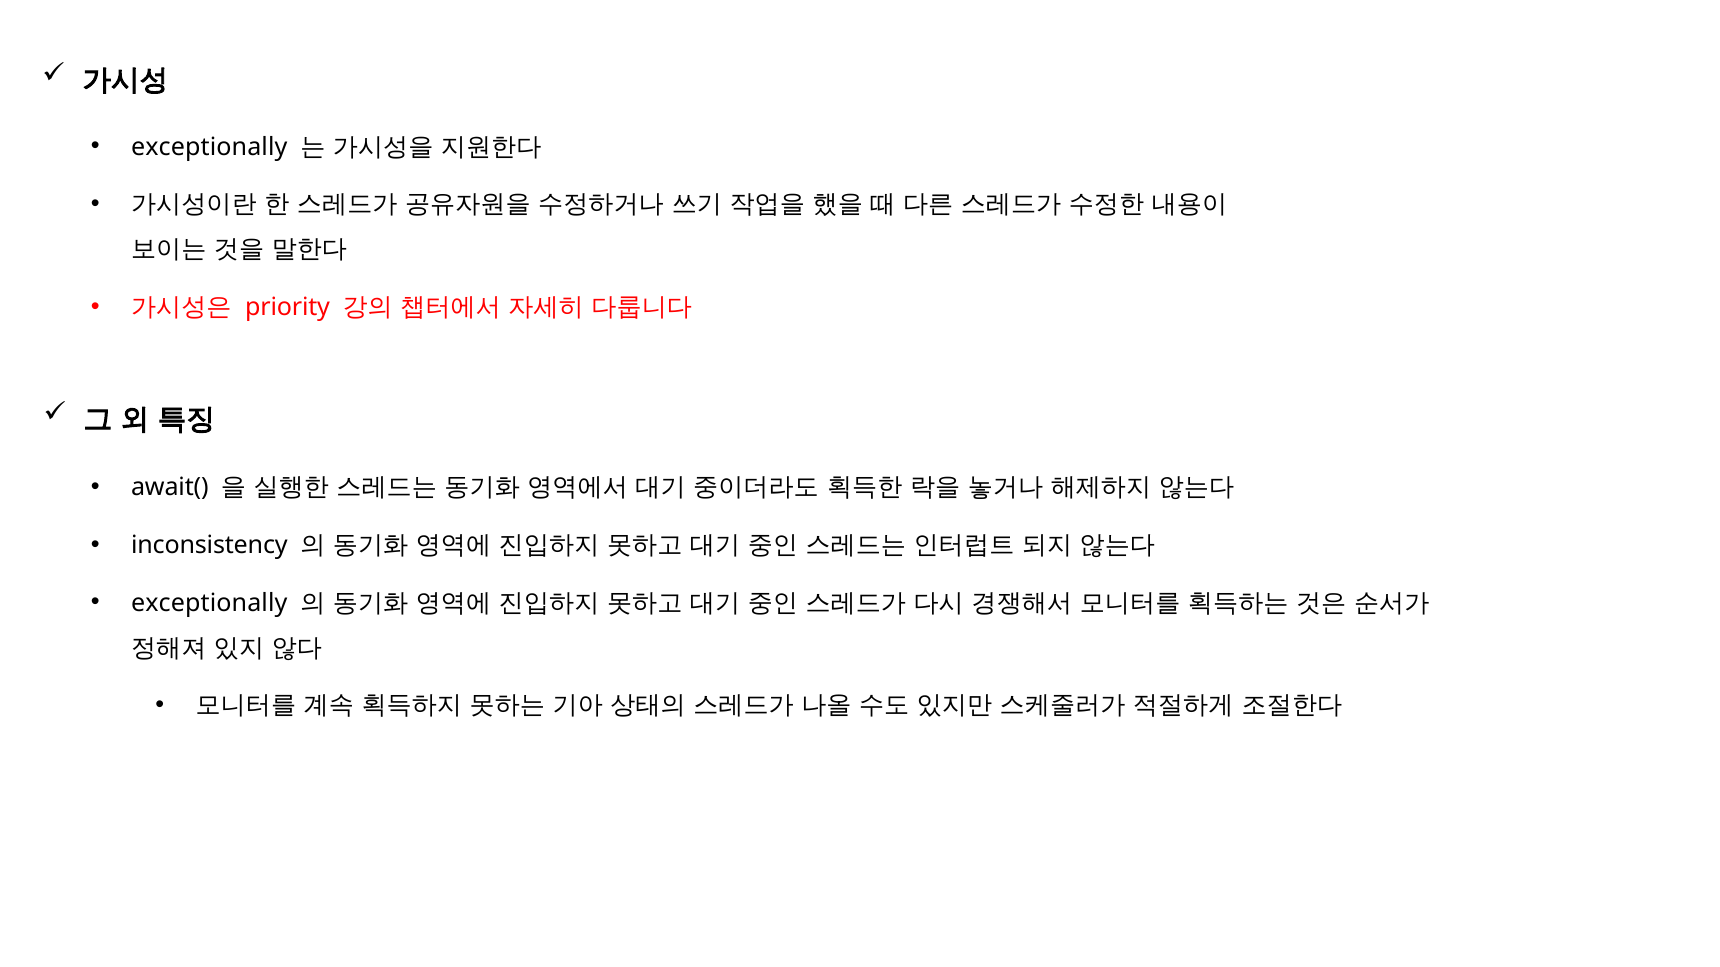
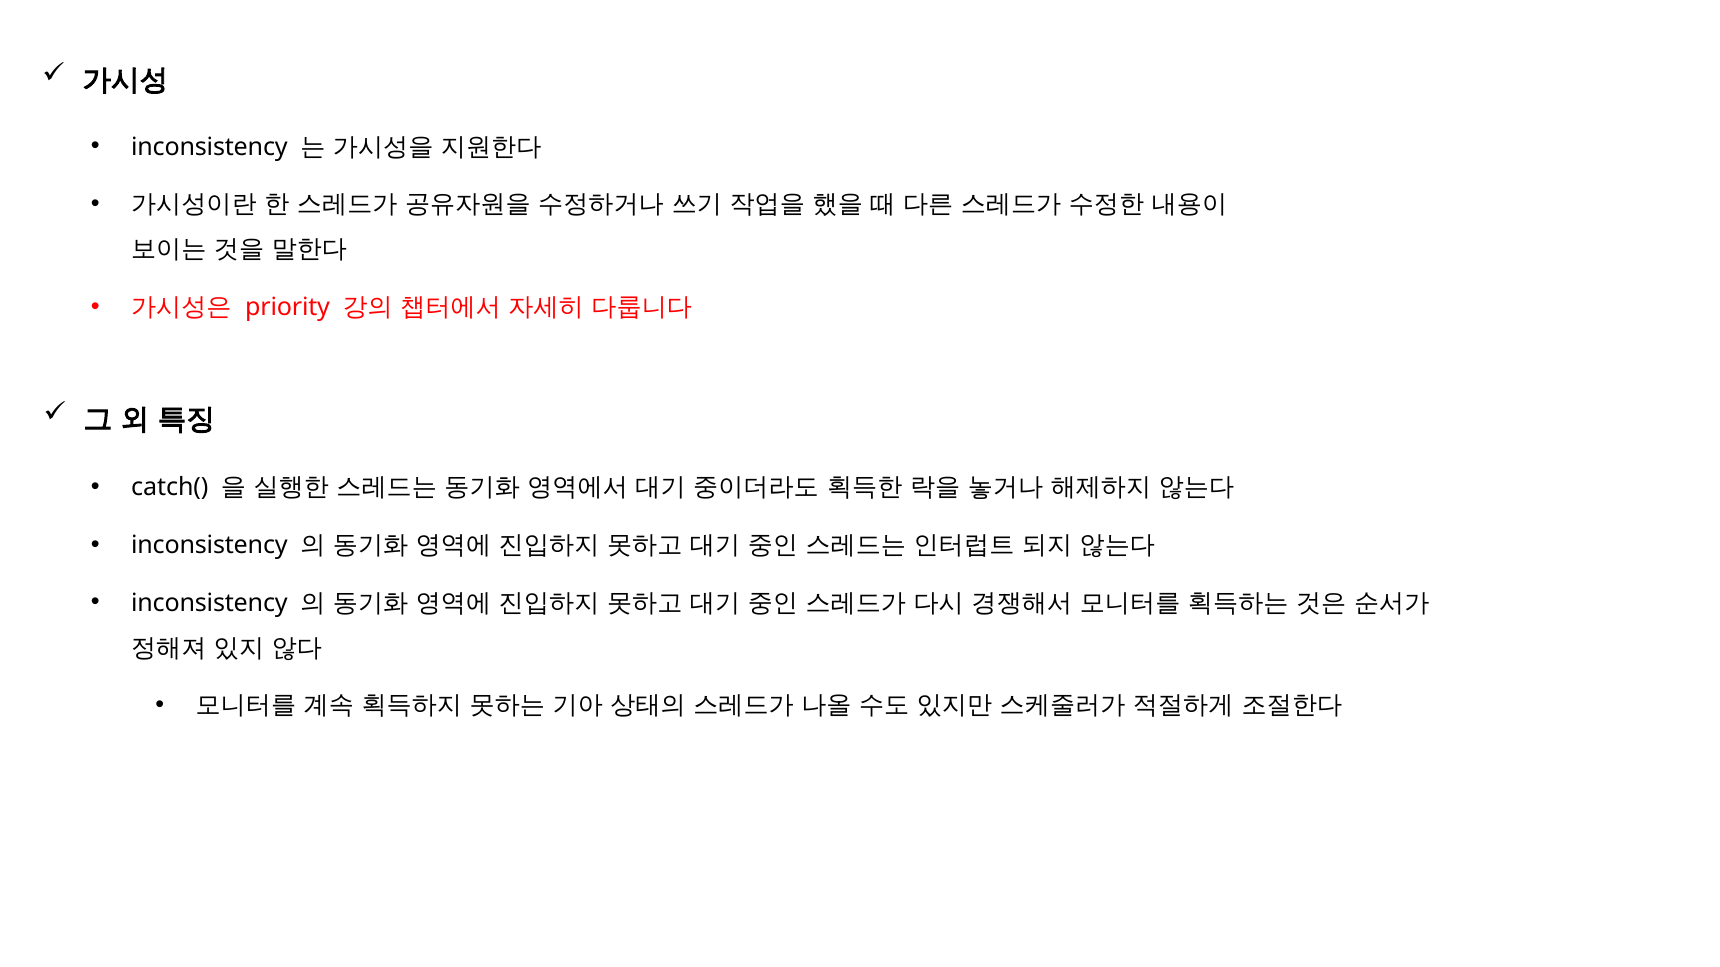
exceptionally at (209, 147): exceptionally -> inconsistency
await(: await( -> catch(
exceptionally at (209, 603): exceptionally -> inconsistency
